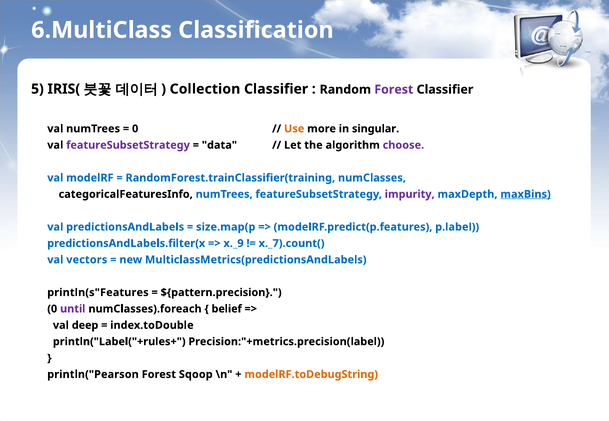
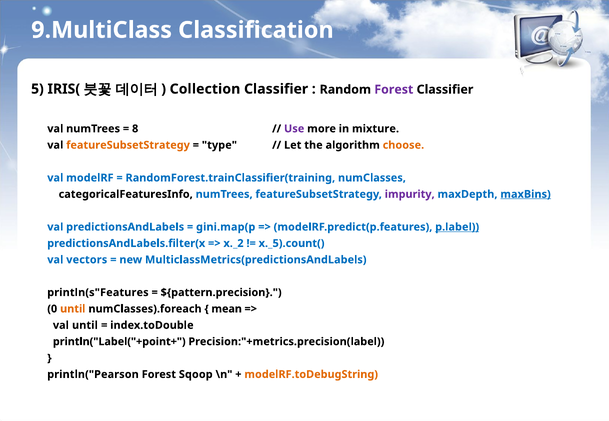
6.MultiClass: 6.MultiClass -> 9.MultiClass
0 at (135, 129): 0 -> 8
Use colour: orange -> purple
singular: singular -> mixture
featureSubsetStrategy at (128, 145) colour: purple -> orange
data: data -> type
choose colour: purple -> orange
size.map(p: size.map(p -> gini.map(p
p.label underline: none -> present
x._9: x._9 -> x._2
x._7).count(: x._7).count( -> x._5).count(
until at (73, 309) colour: purple -> orange
belief: belief -> mean
val deep: deep -> until
println("Label("+rules+: println("Label("+rules+ -> println("Label("+point+
